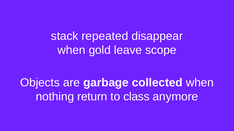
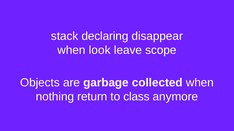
repeated: repeated -> declaring
gold: gold -> look
